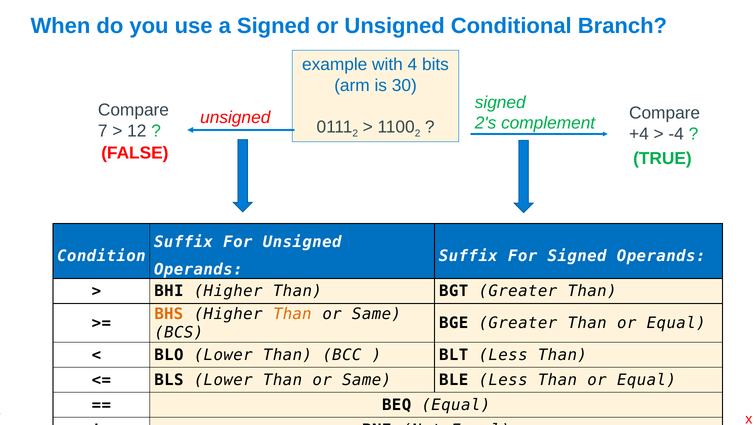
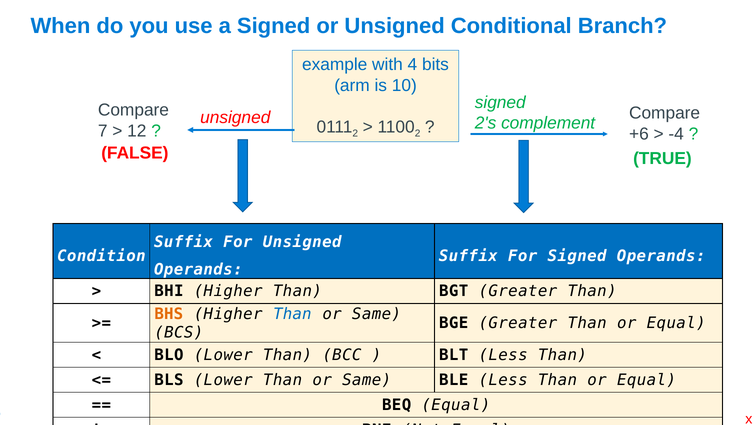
30: 30 -> 10
+4: +4 -> +6
Than at (292, 314) colour: orange -> blue
